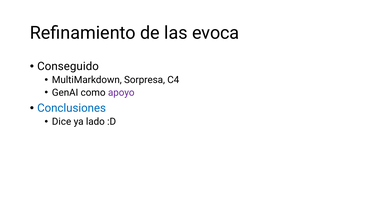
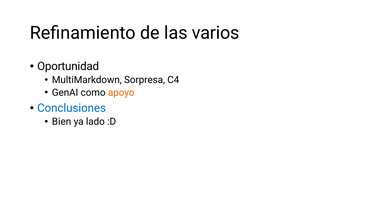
evoca: evoca -> varios
Conseguido: Conseguido -> Oportunidad
apoyo colour: purple -> orange
Dice: Dice -> Bien
